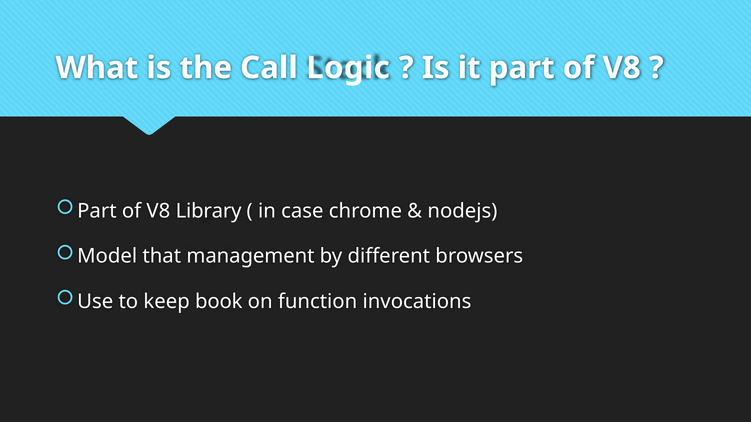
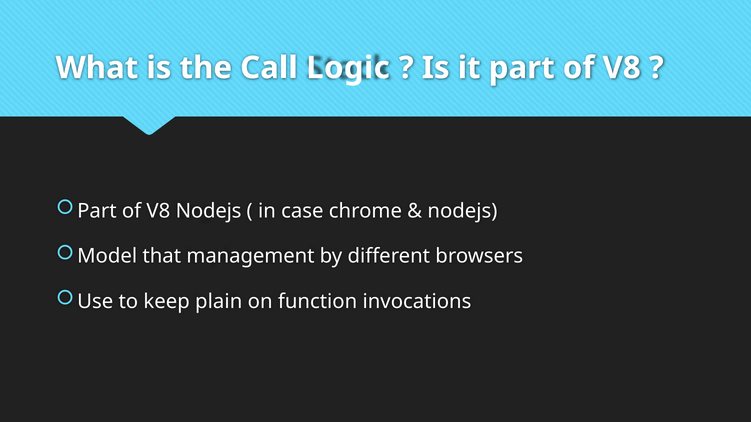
V8 Library: Library -> Nodejs
book: book -> plain
